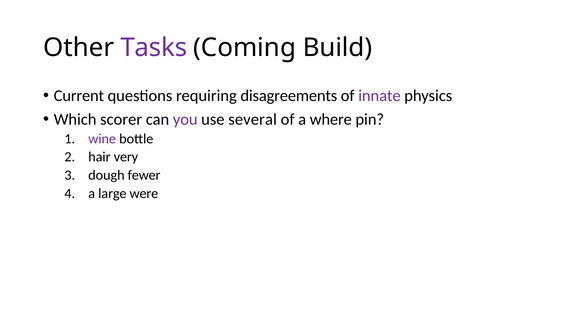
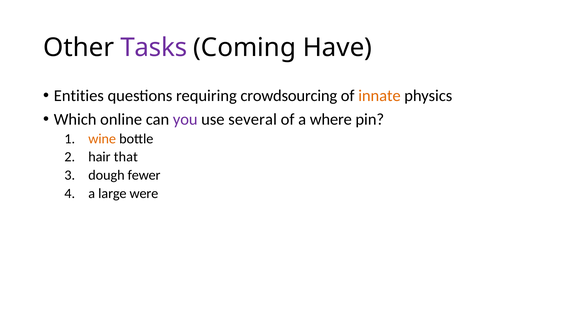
Build: Build -> Have
Current: Current -> Entities
disagreements: disagreements -> crowdsourcing
innate colour: purple -> orange
scorer: scorer -> online
wine colour: purple -> orange
very: very -> that
